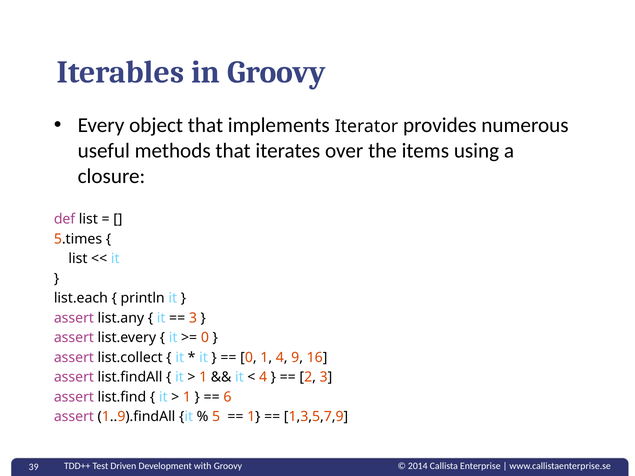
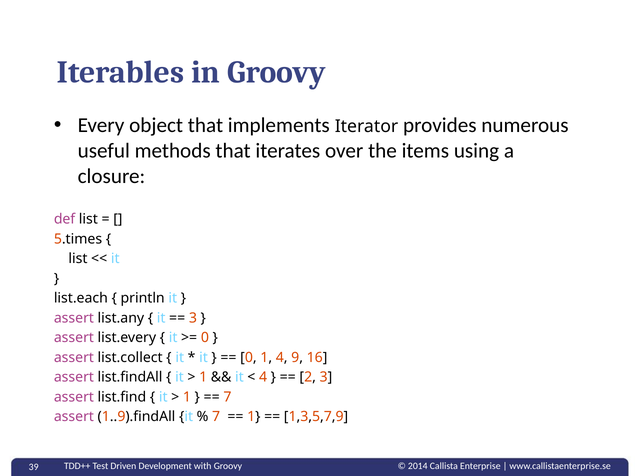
6 at (227, 397): 6 -> 7
5 at (216, 417): 5 -> 7
